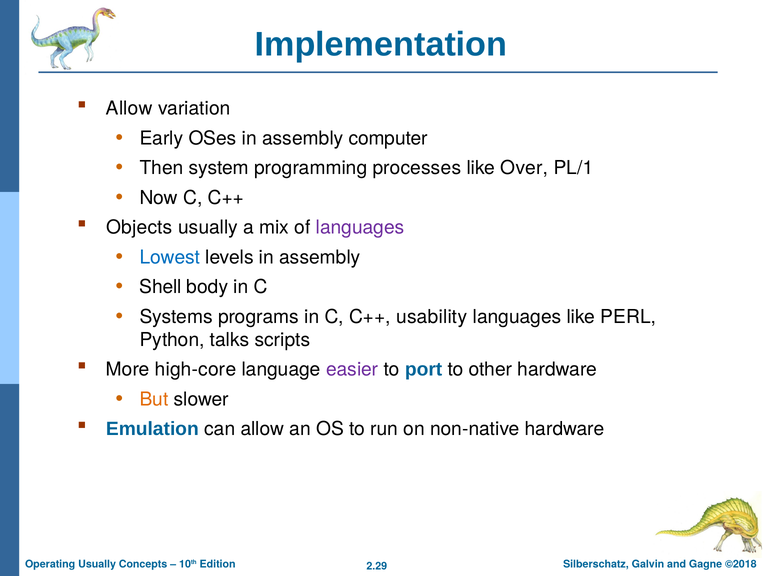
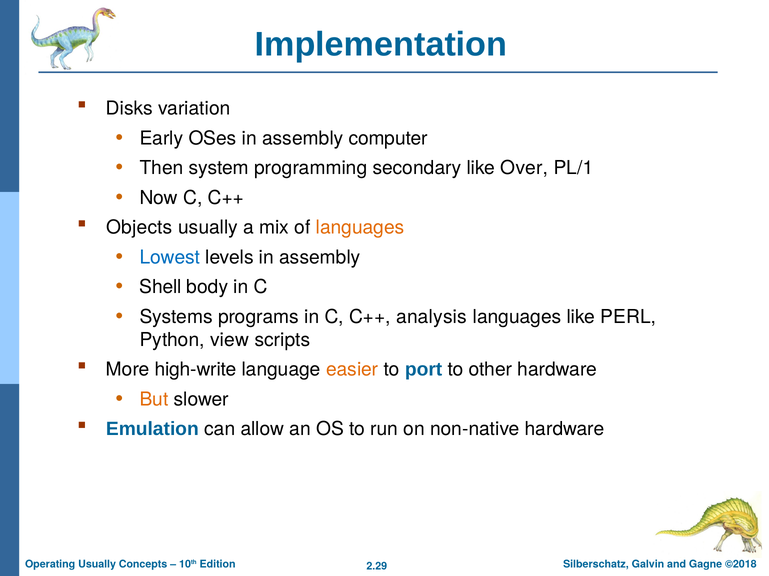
Allow at (129, 109): Allow -> Disks
processes: processes -> secondary
languages at (360, 228) colour: purple -> orange
usability: usability -> analysis
talks: talks -> view
high-core: high-core -> high-write
easier colour: purple -> orange
